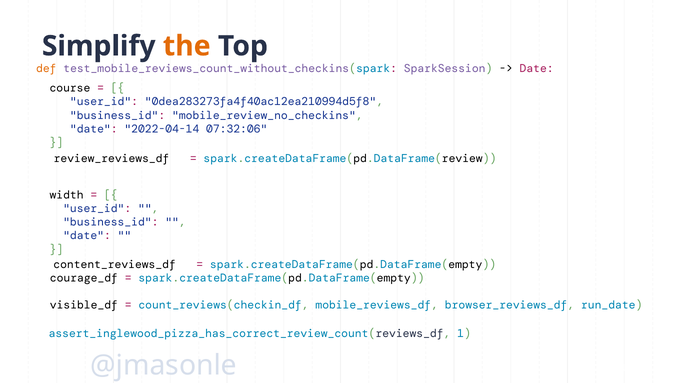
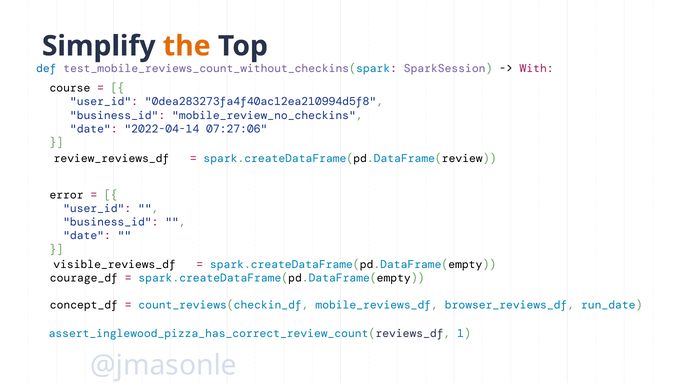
def colour: orange -> blue
Date at (537, 69): Date -> With
07:32:06: 07:32:06 -> 07:27:06
width: width -> error
content_reviews_df: content_reviews_df -> visible_reviews_df
visible_df: visible_df -> concept_df
